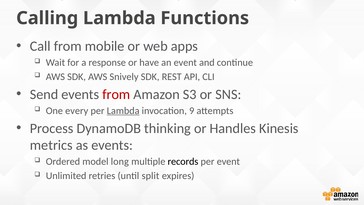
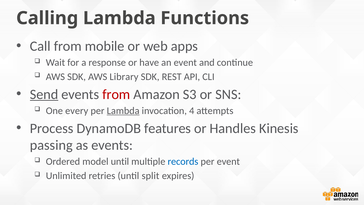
Snively: Snively -> Library
Send underline: none -> present
9: 9 -> 4
thinking: thinking -> features
metrics: metrics -> passing
model long: long -> until
records colour: black -> blue
